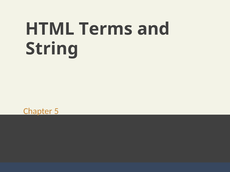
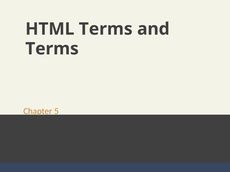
String at (52, 49): String -> Terms
